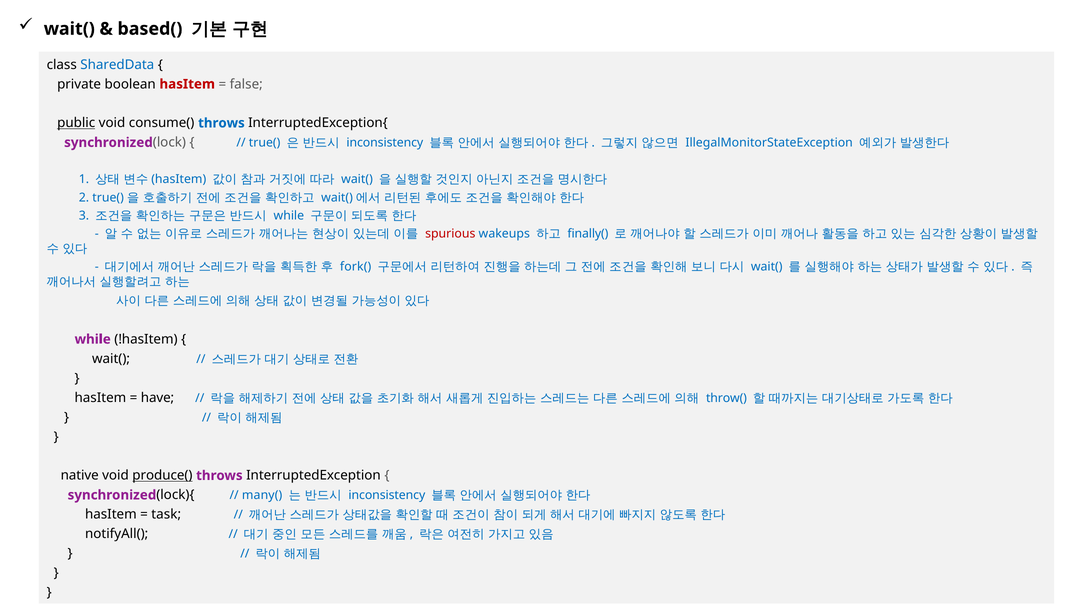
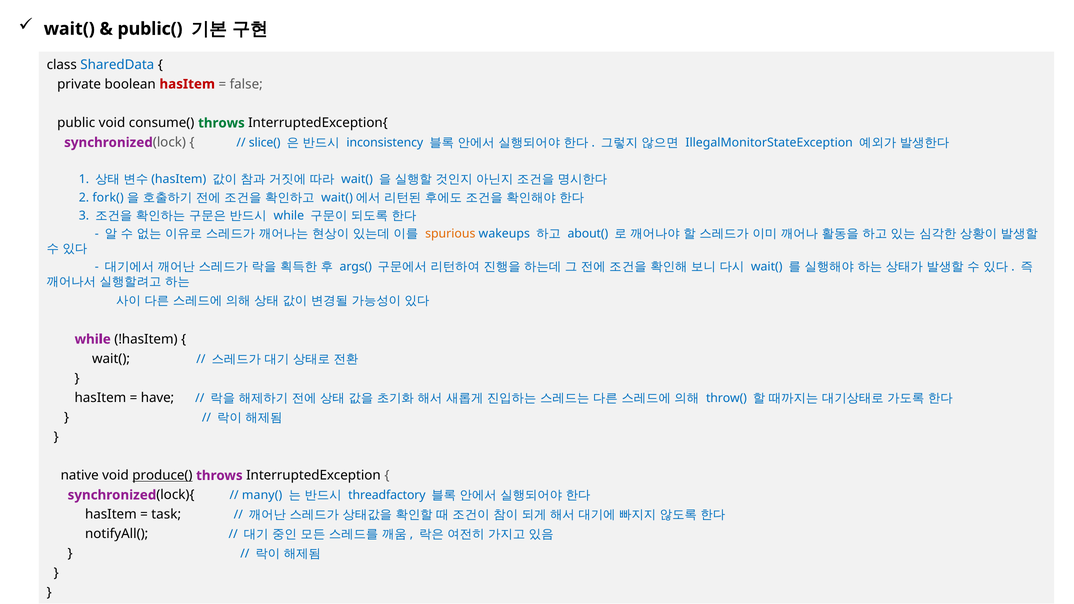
based(: based( -> public(
public underline: present -> none
throws at (221, 123) colour: blue -> green
true( at (265, 143): true( -> slice(
2 true(: true( -> fork(
spurious colour: red -> orange
finally(: finally( -> about(
fork(: fork( -> args(
inconsistency at (387, 495): inconsistency -> threadfactory
